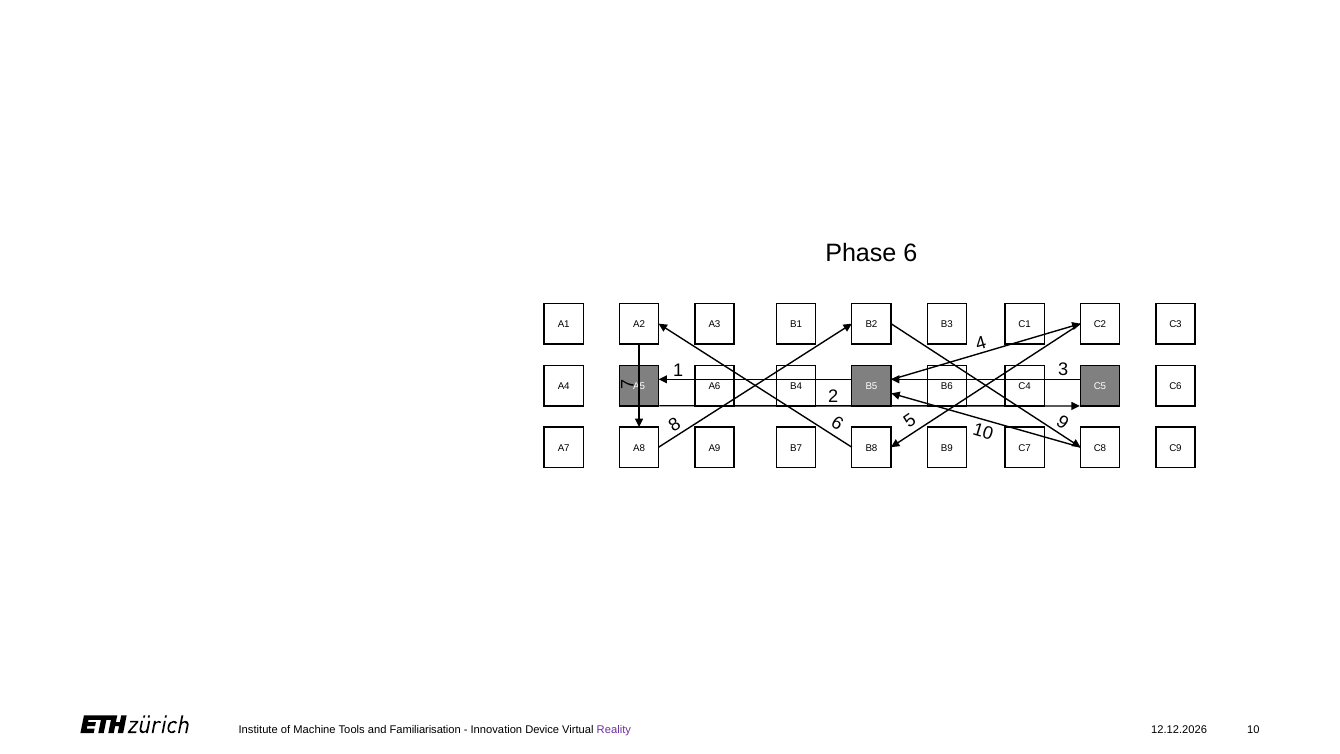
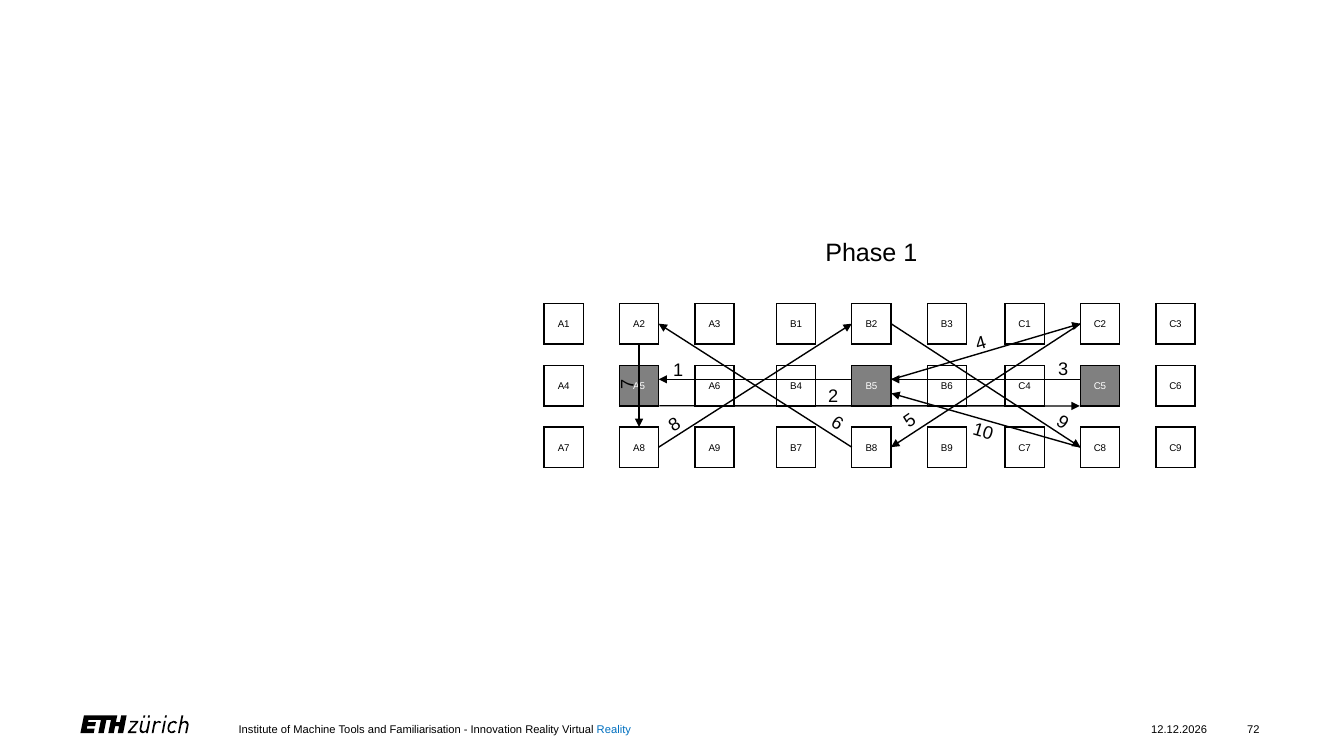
Phase 6: 6 -> 1
Innovation Device: Device -> Reality
Reality at (614, 729) colour: purple -> blue
10: 10 -> 72
